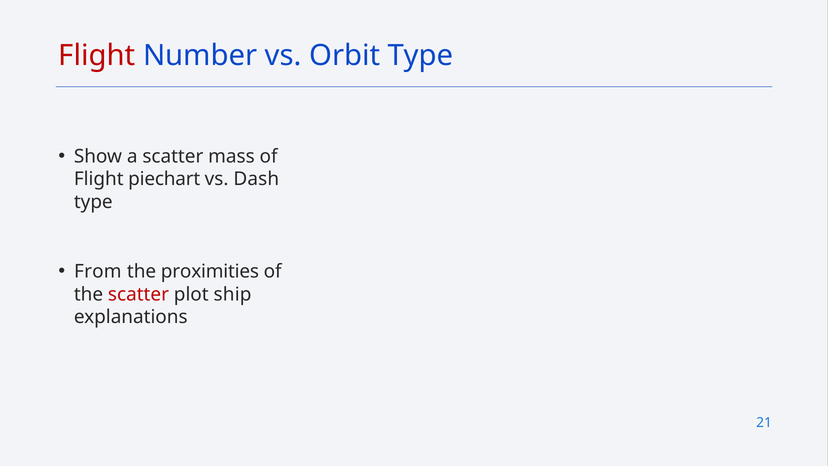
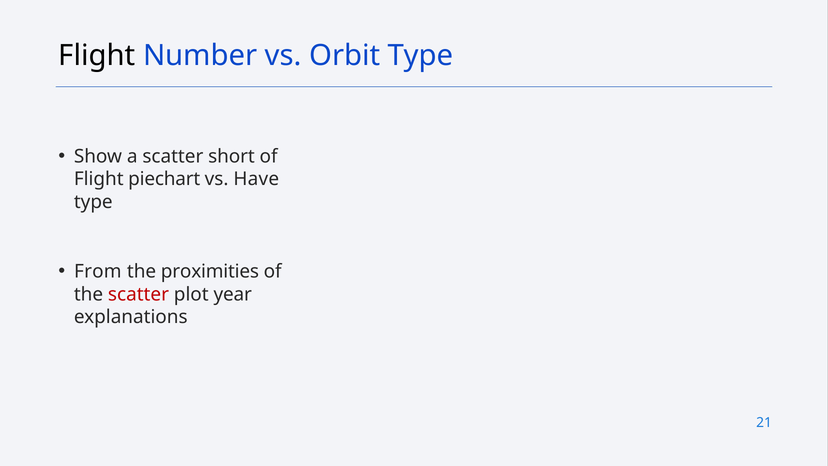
Flight at (97, 55) colour: red -> black
mass: mass -> short
Dash: Dash -> Have
ship: ship -> year
